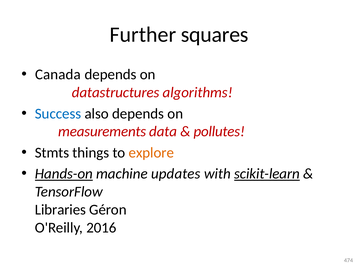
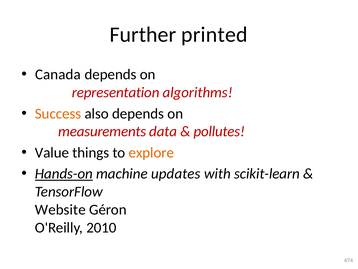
squares: squares -> printed
datastructures: datastructures -> representation
Success colour: blue -> orange
Stmts: Stmts -> Value
scikit-learn underline: present -> none
Libraries: Libraries -> Website
2016: 2016 -> 2010
